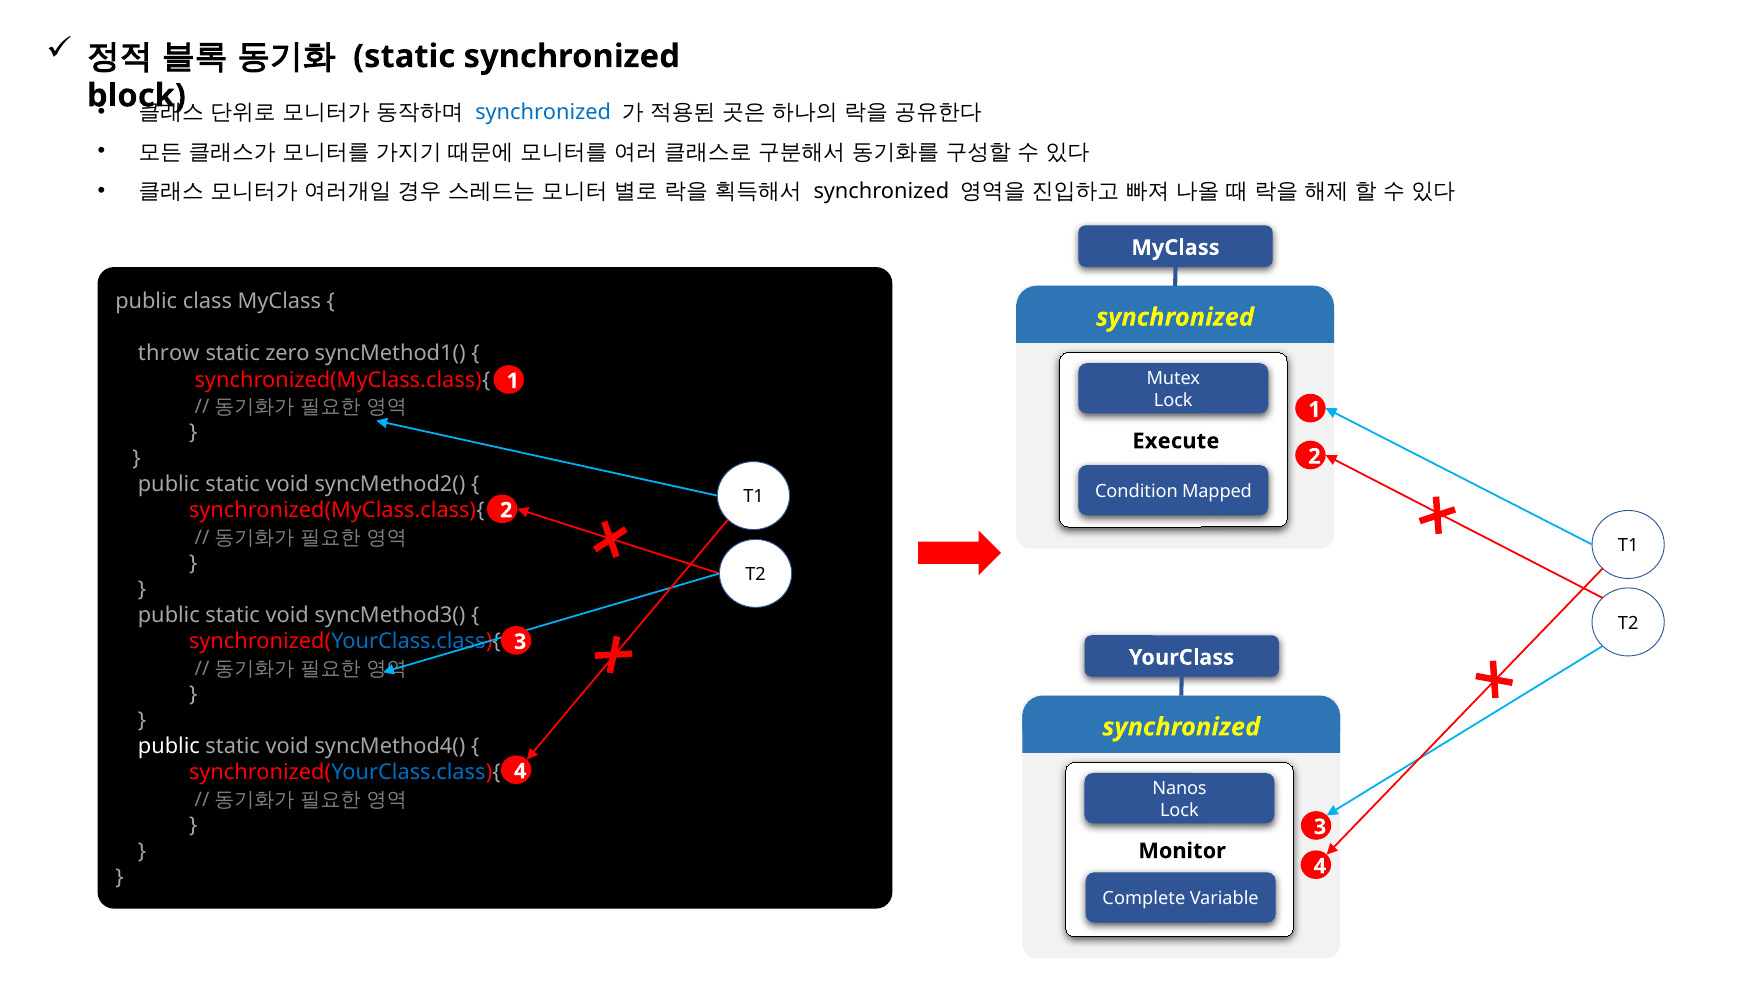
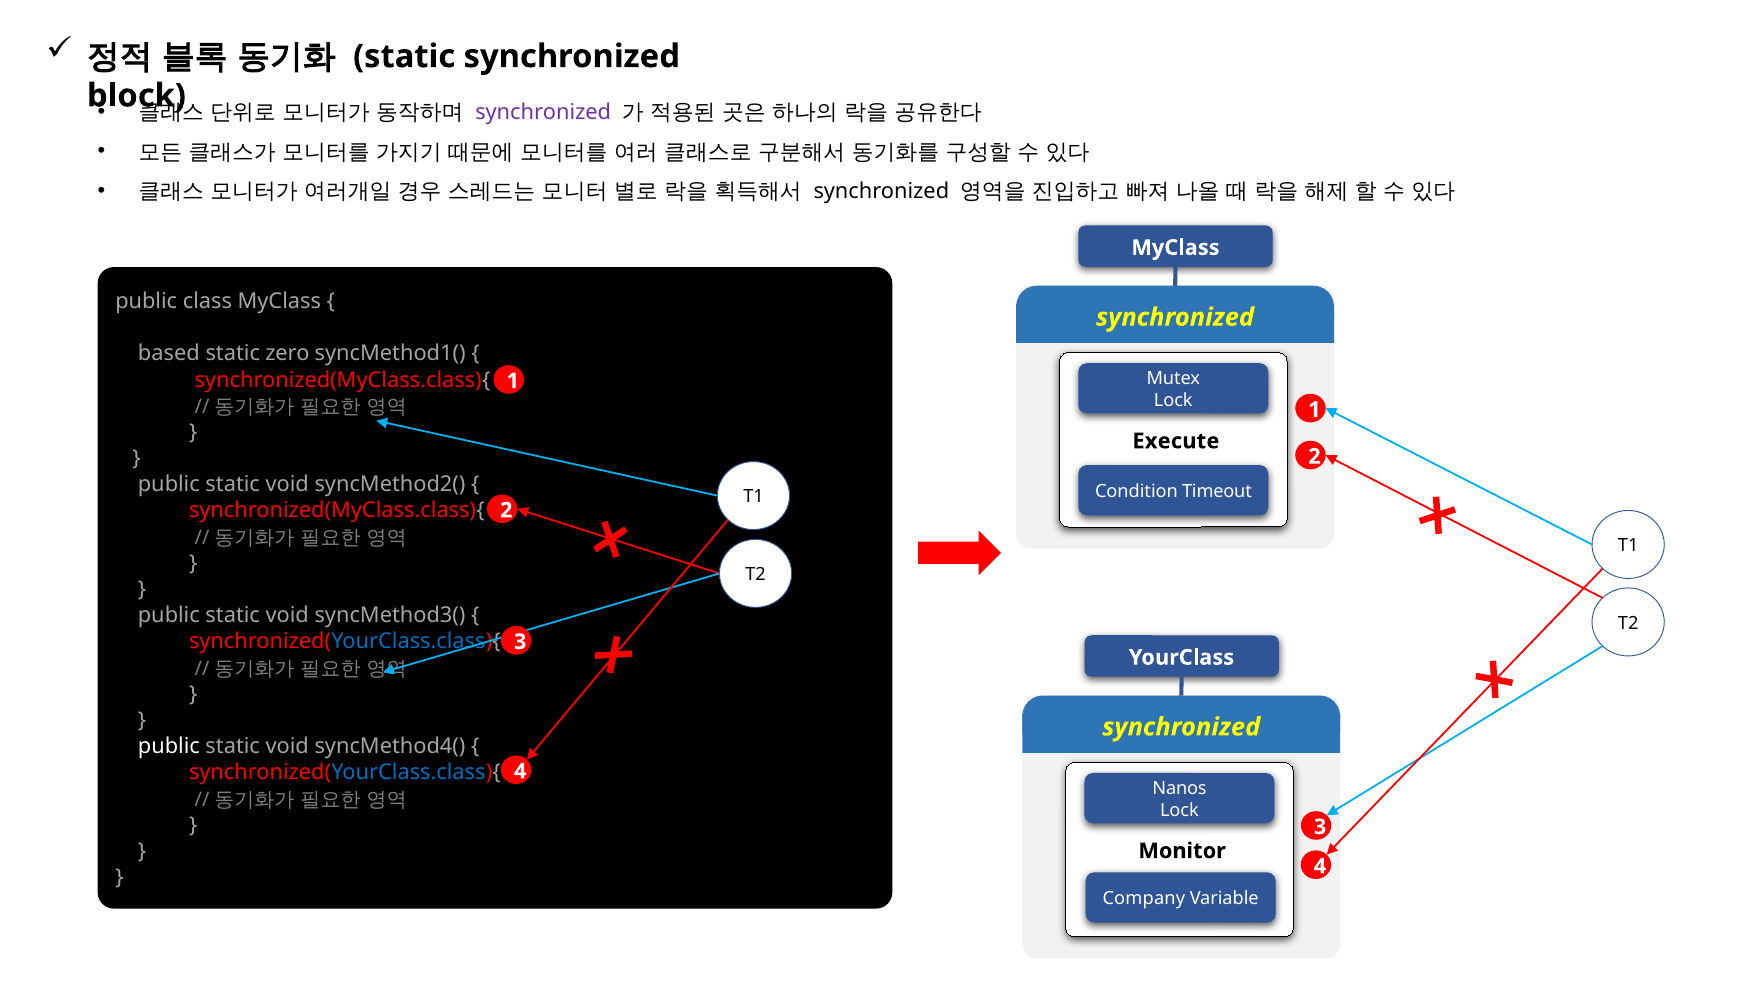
synchronized at (543, 113) colour: blue -> purple
throw: throw -> based
Mapped: Mapped -> Timeout
Complete: Complete -> Company
